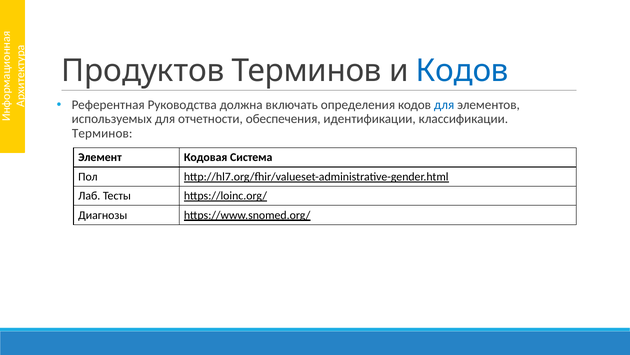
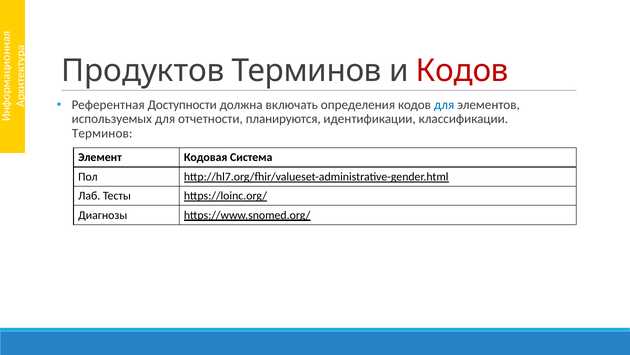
Кодов at (462, 71) colour: blue -> red
Руководства: Руководства -> Доступности
обеспечения: обеспечения -> планируются
